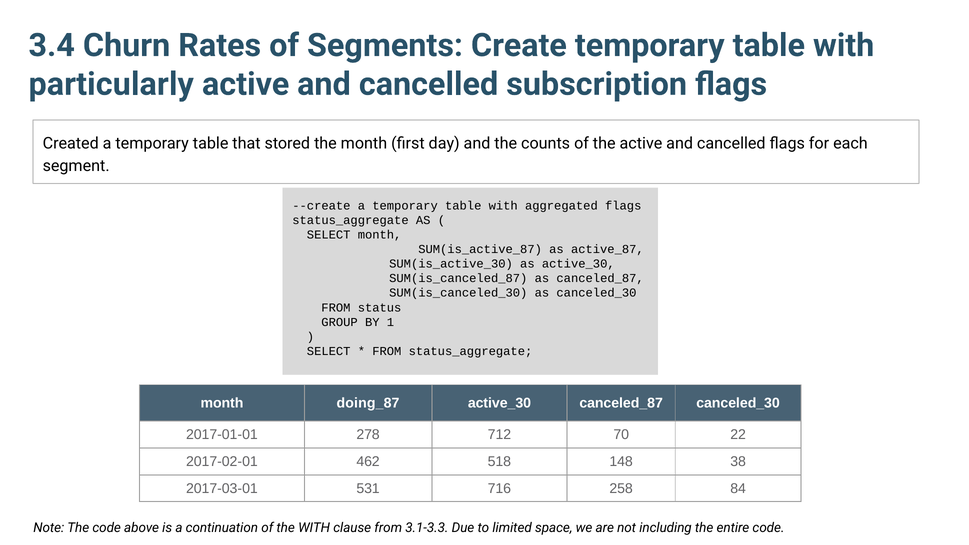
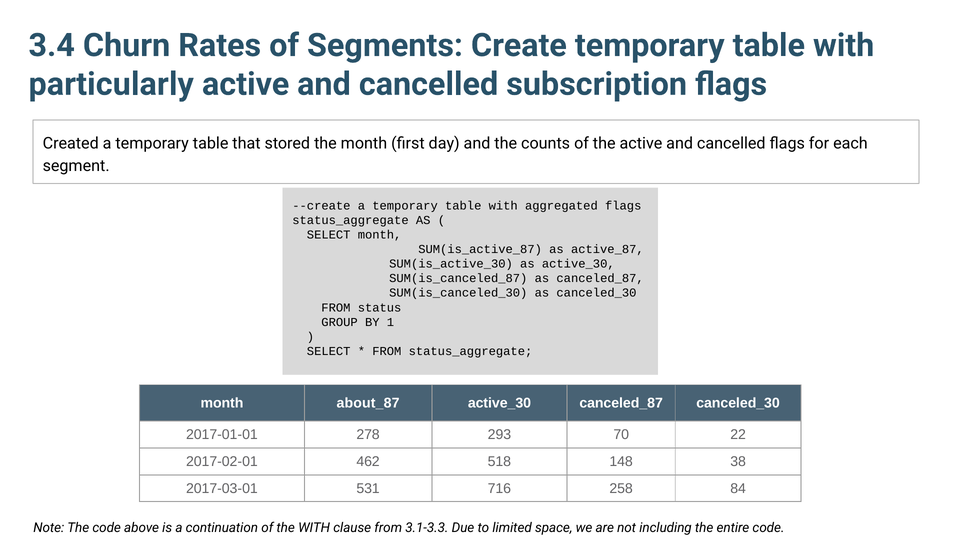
doing_87: doing_87 -> about_87
712: 712 -> 293
